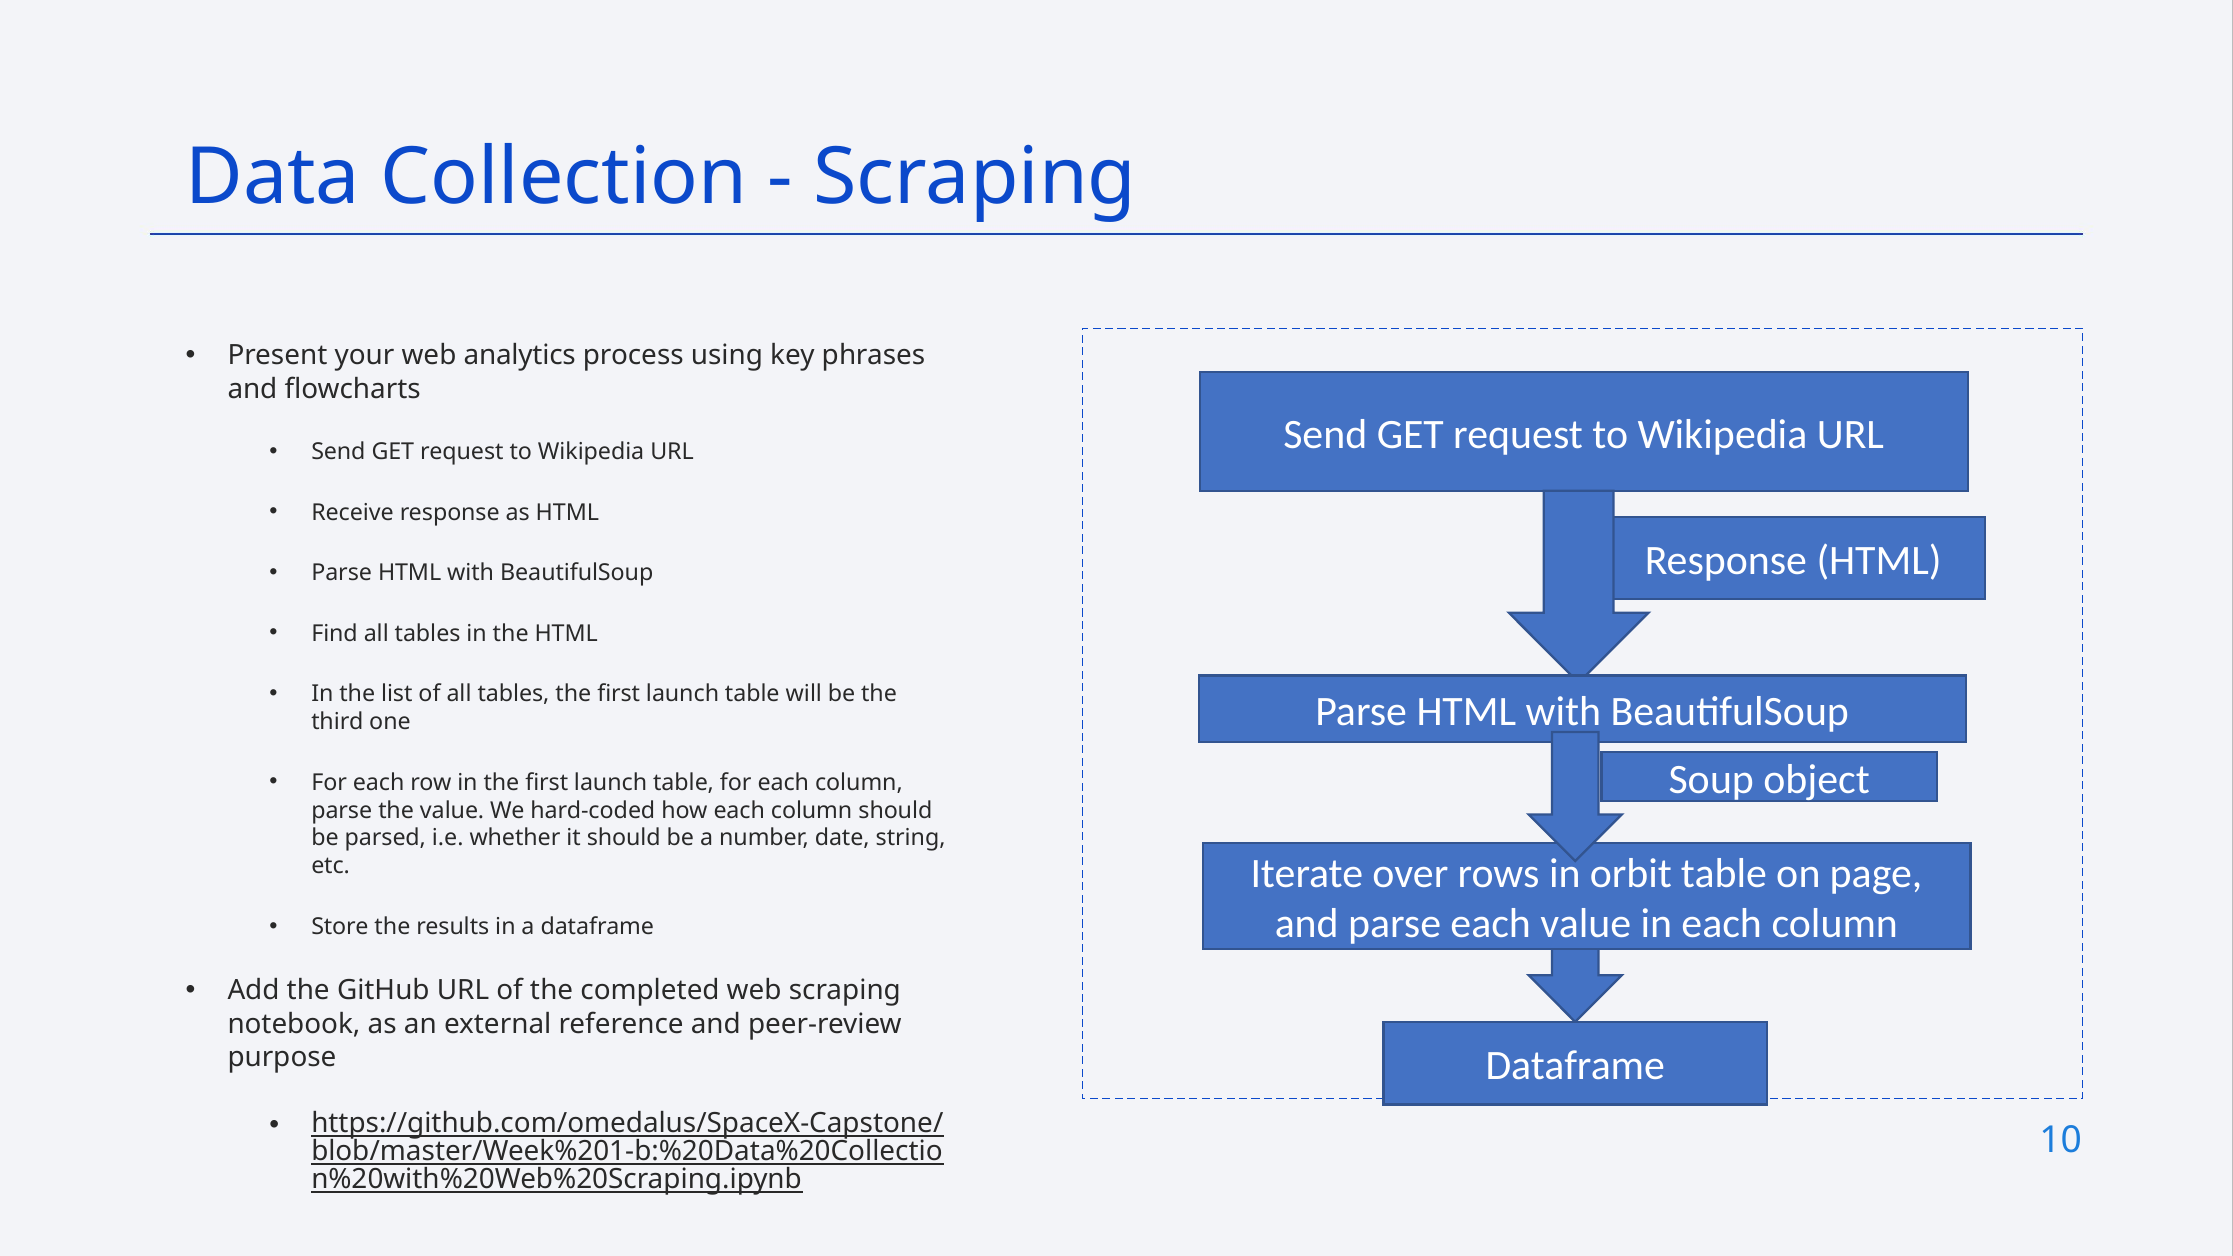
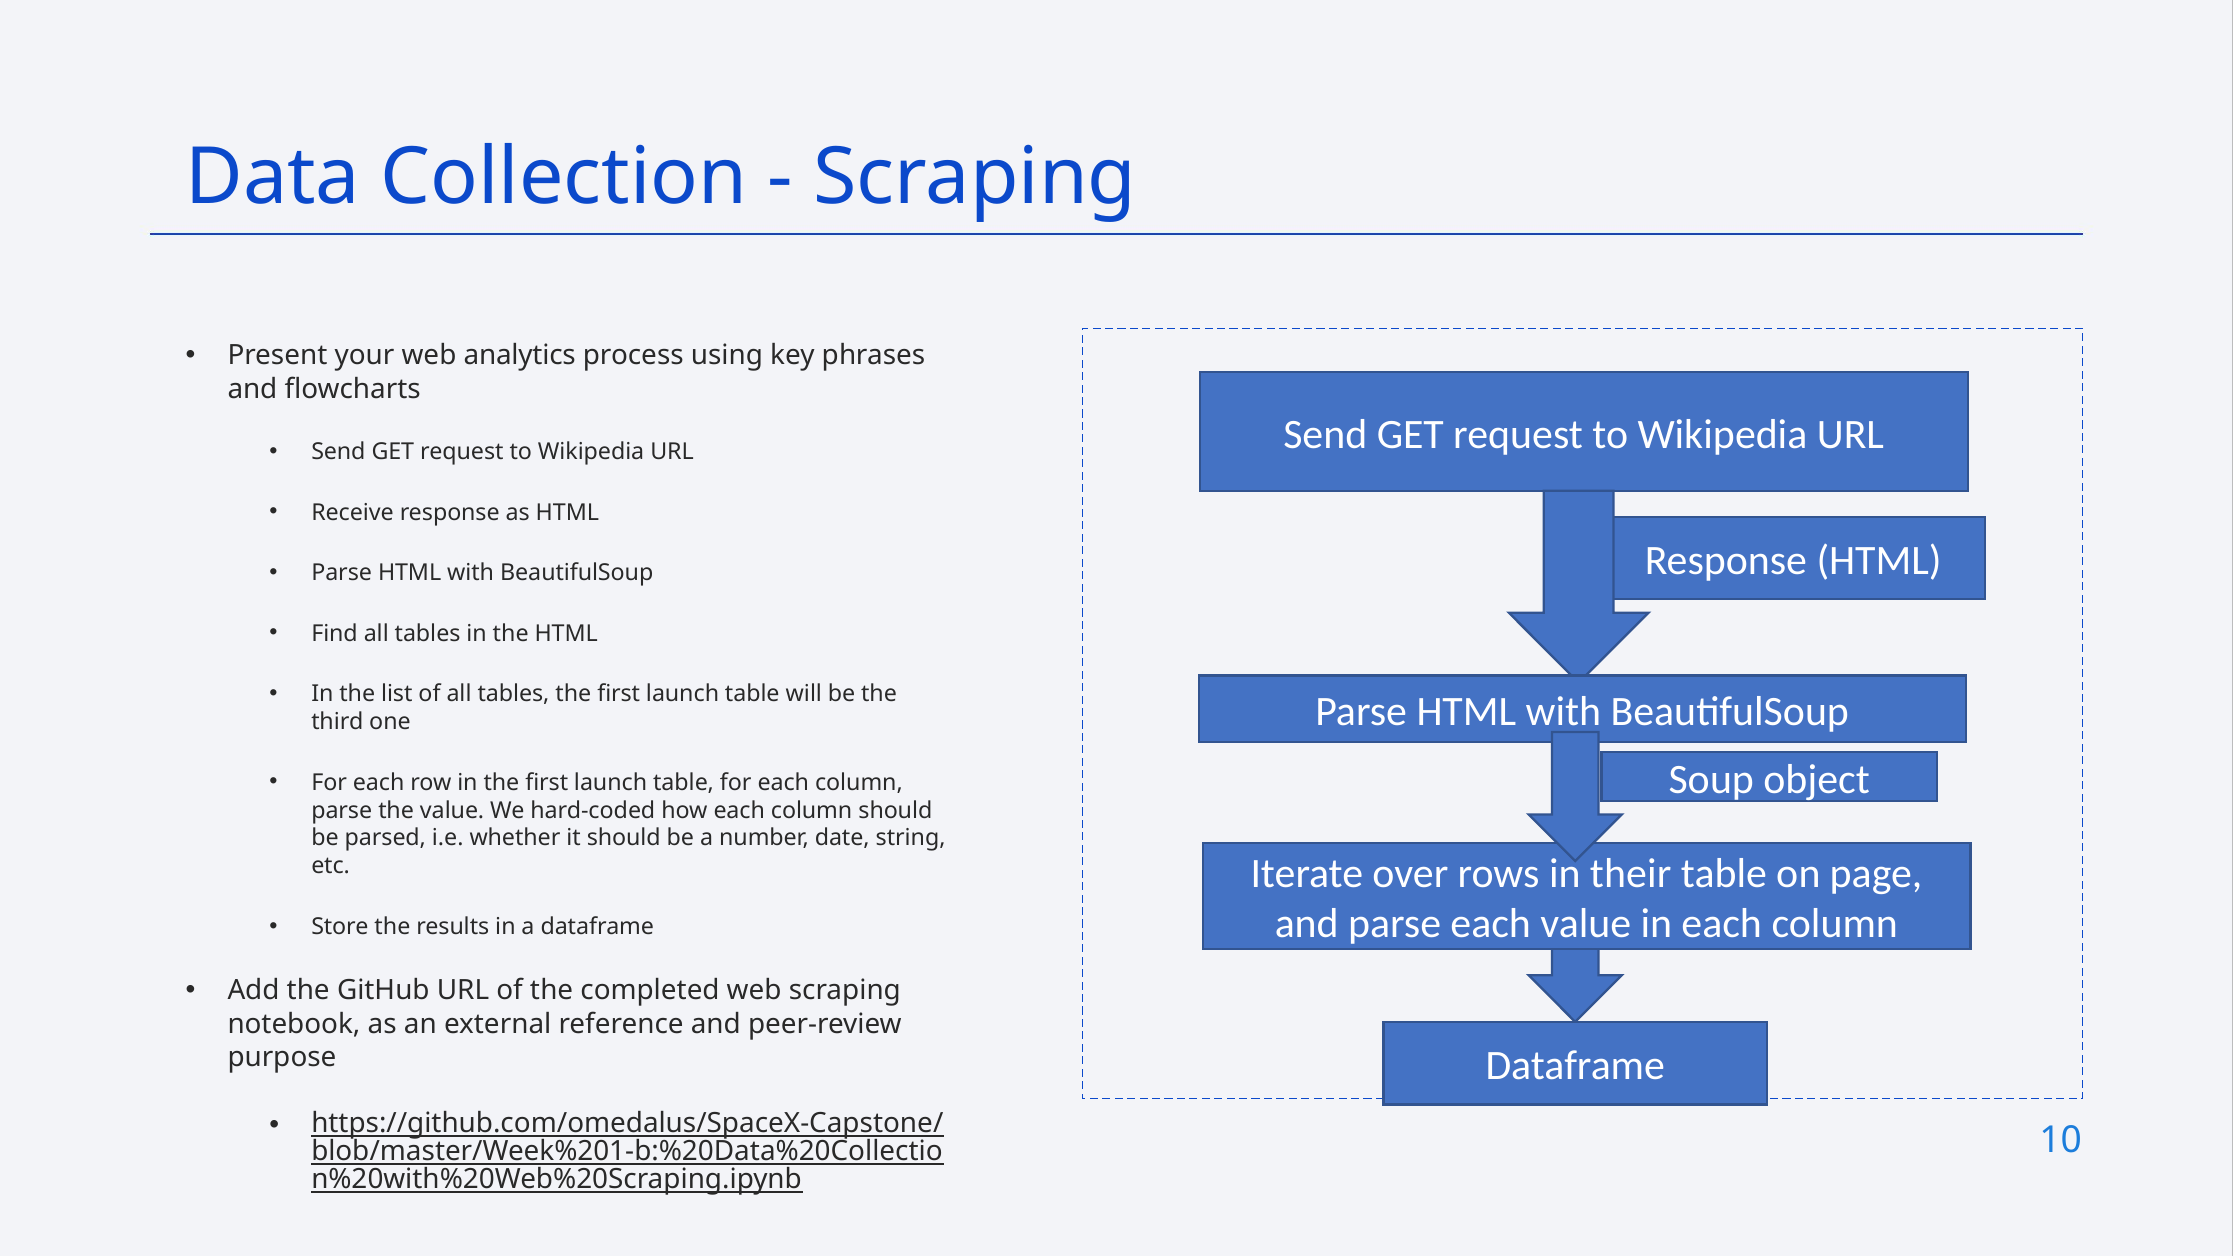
orbit: orbit -> their
